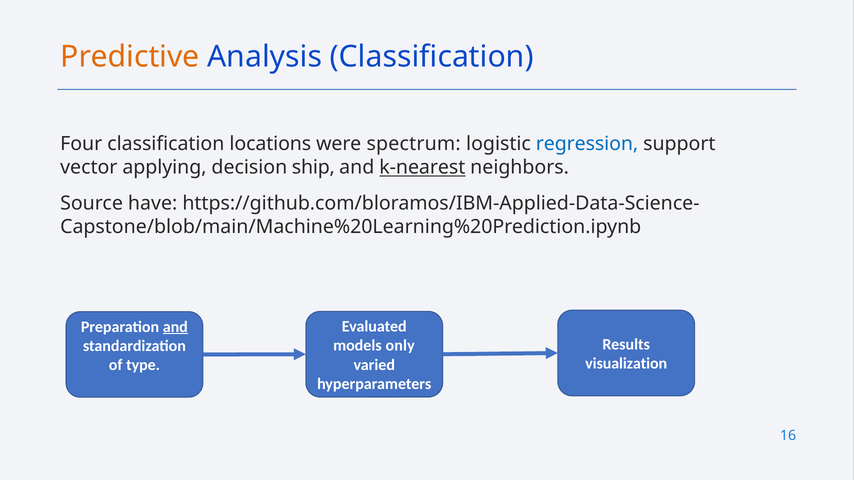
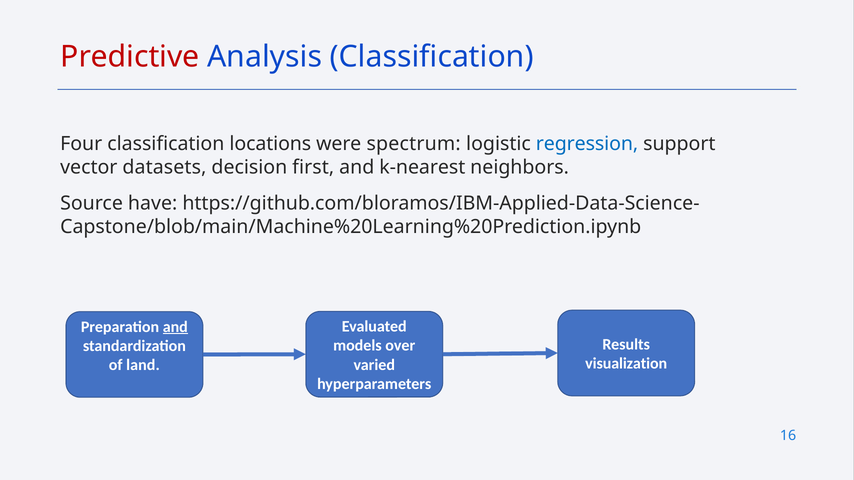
Predictive colour: orange -> red
applying: applying -> datasets
ship: ship -> first
k-nearest underline: present -> none
only: only -> over
type: type -> land
